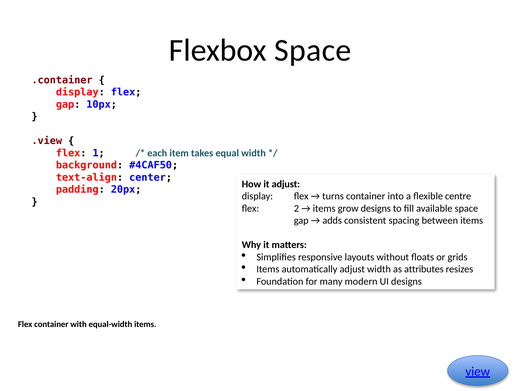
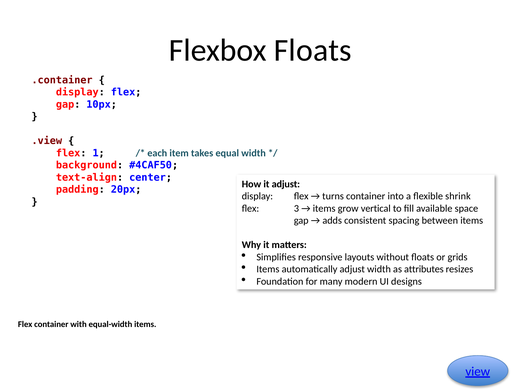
Flexbox Space: Space -> Floats
centre: centre -> shrink
2: 2 -> 3
grow designs: designs -> vertical
